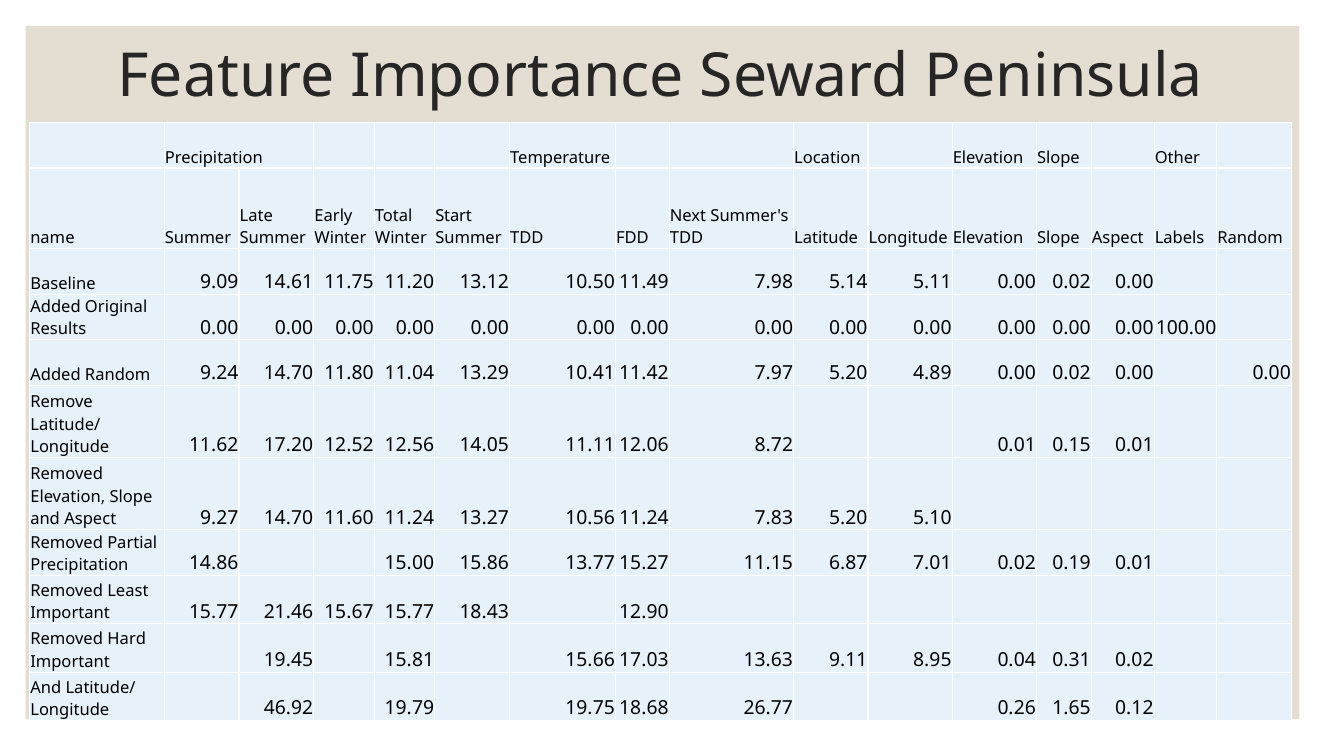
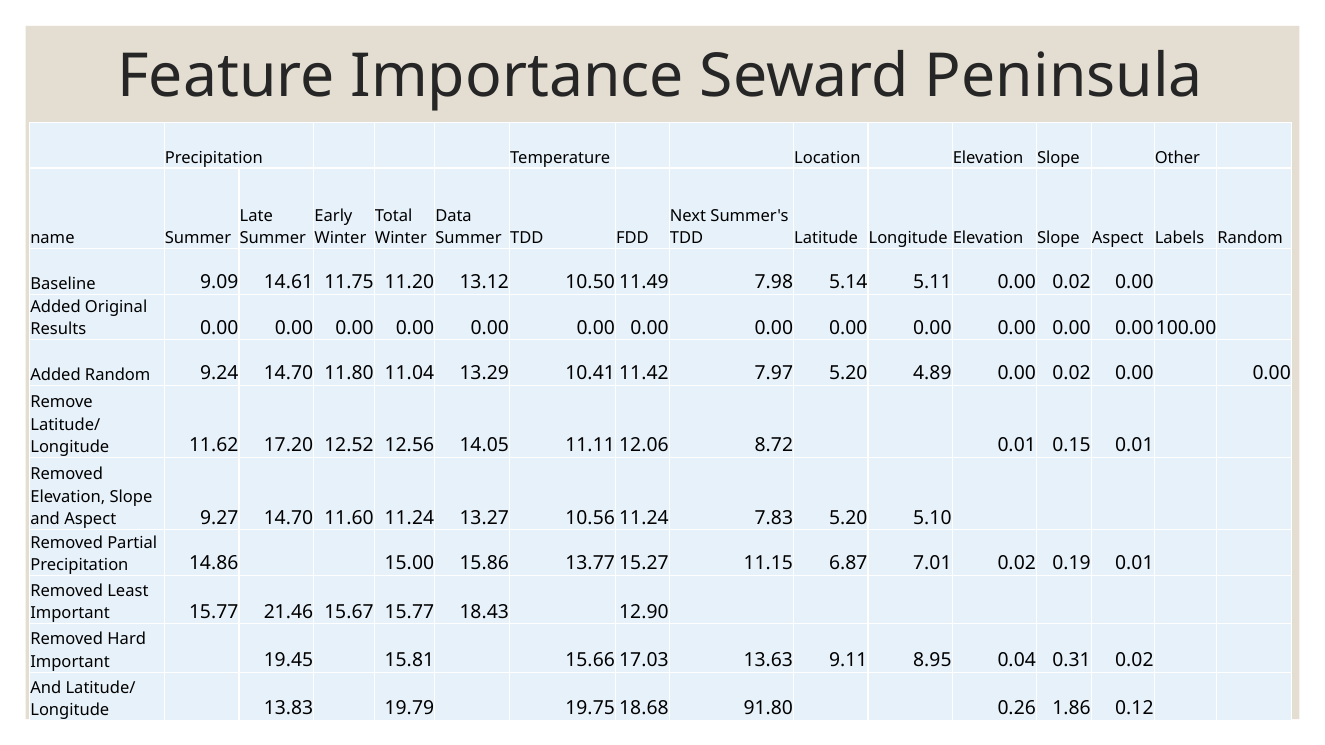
Start: Start -> Data
46.92: 46.92 -> 13.83
26.77: 26.77 -> 91.80
1.65: 1.65 -> 1.86
